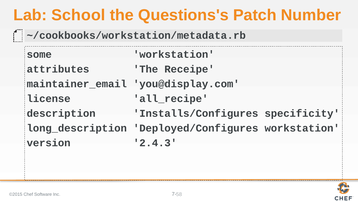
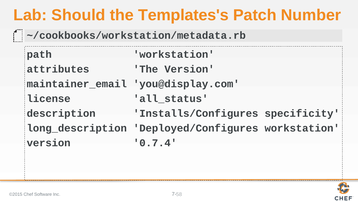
School: School -> Should
Questions's: Questions's -> Templates's
some: some -> path
The Receipe: Receipe -> Version
all_recipe: all_recipe -> all_status
2.4.3: 2.4.3 -> 0.7.4
